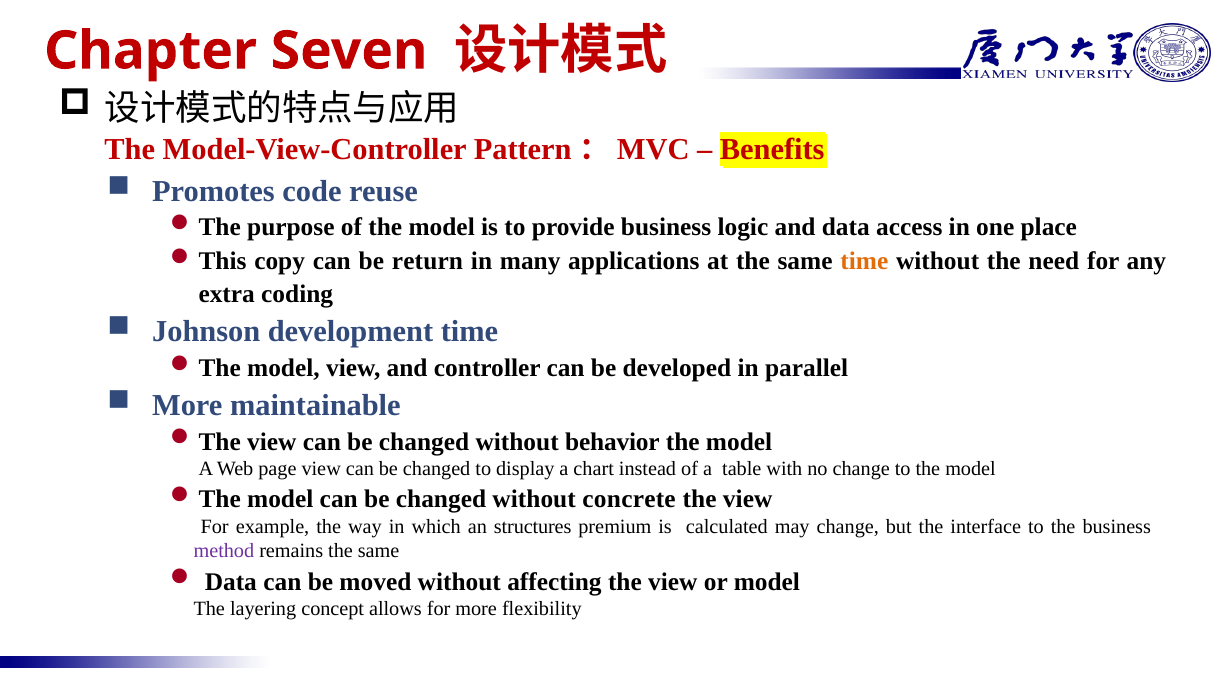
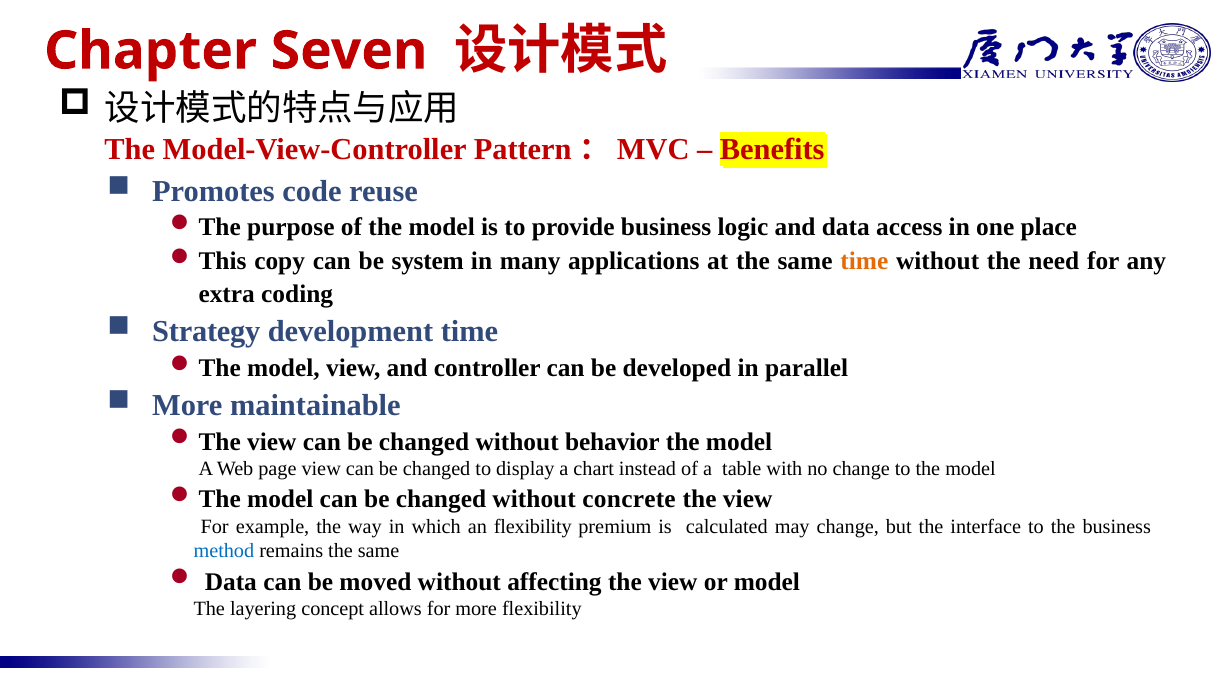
return: return -> system
Johnson: Johnson -> Strategy
an structures: structures -> flexibility
method colour: purple -> blue
